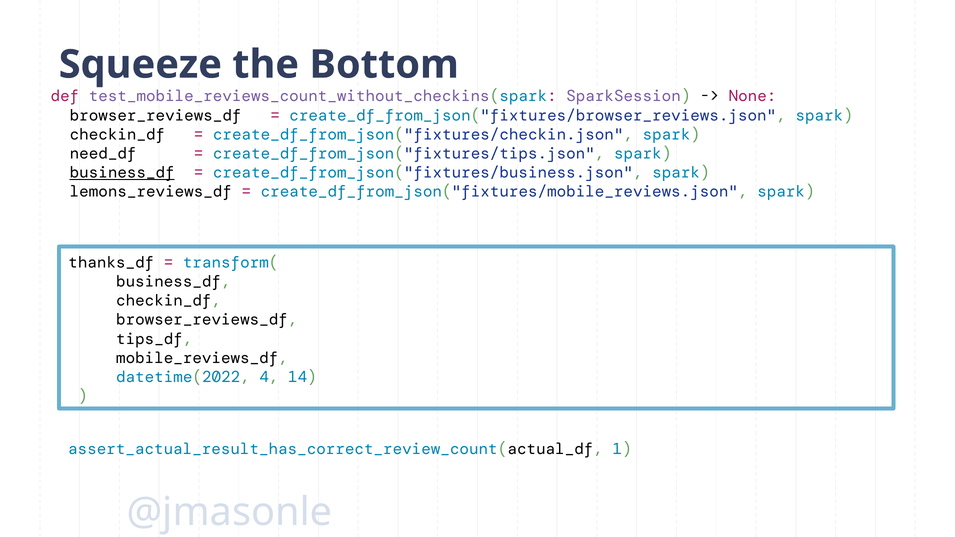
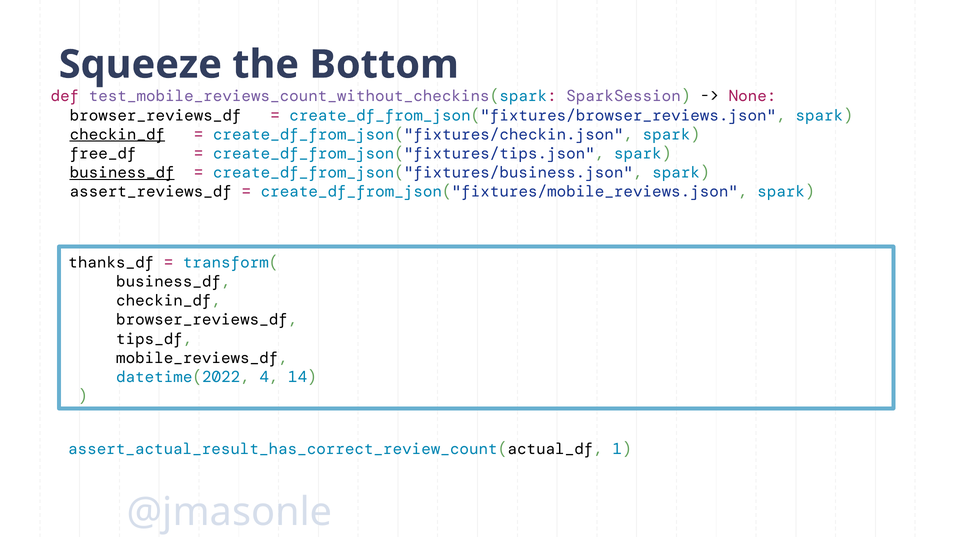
checkin_df at (117, 134) underline: none -> present
need_df: need_df -> free_df
lemons_reviews_df: lemons_reviews_df -> assert_reviews_df
